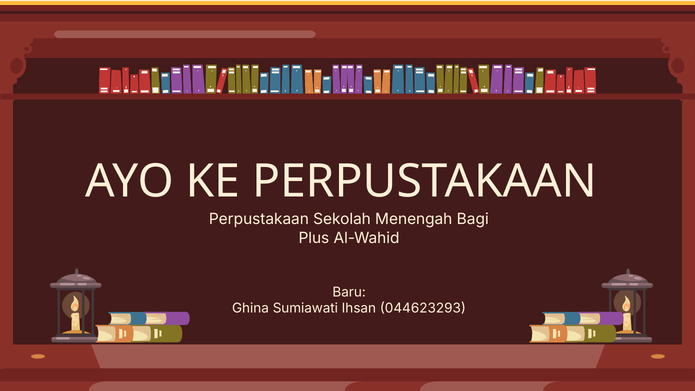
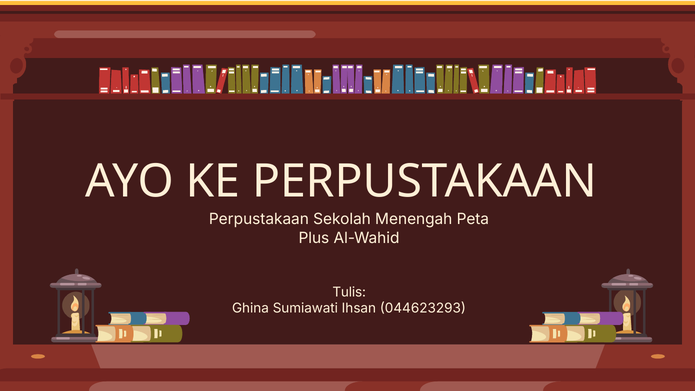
Bagi: Bagi -> Peta
Baru: Baru -> Tulis
